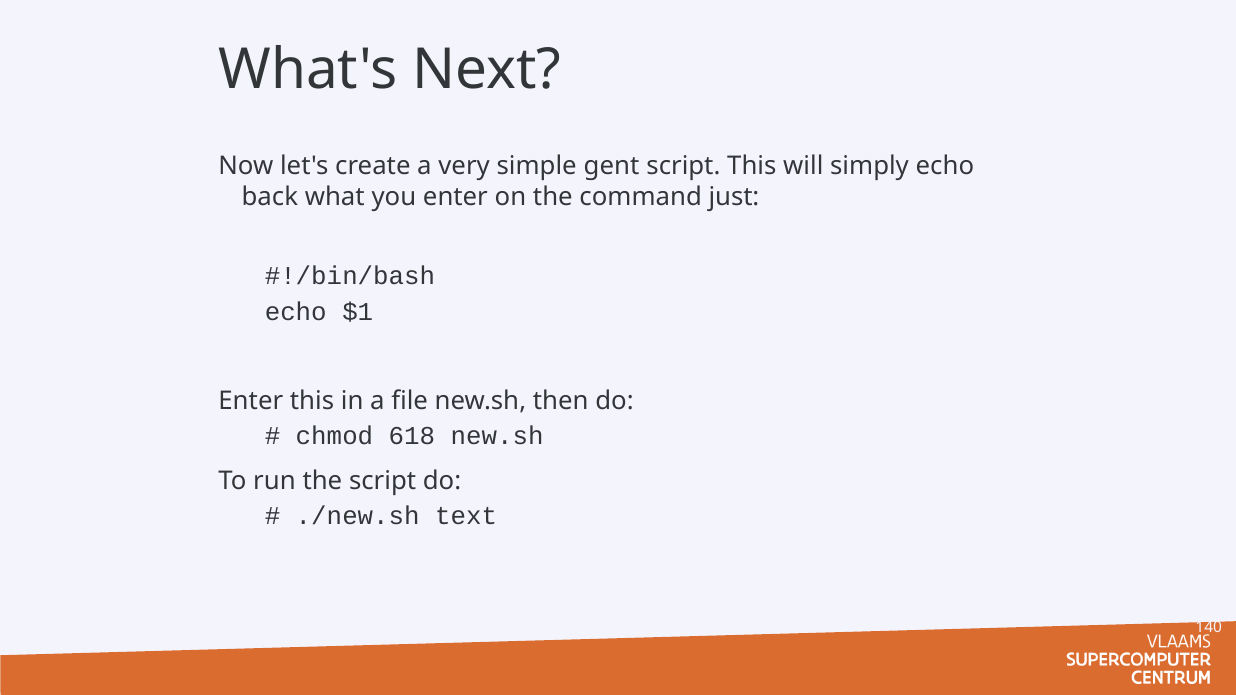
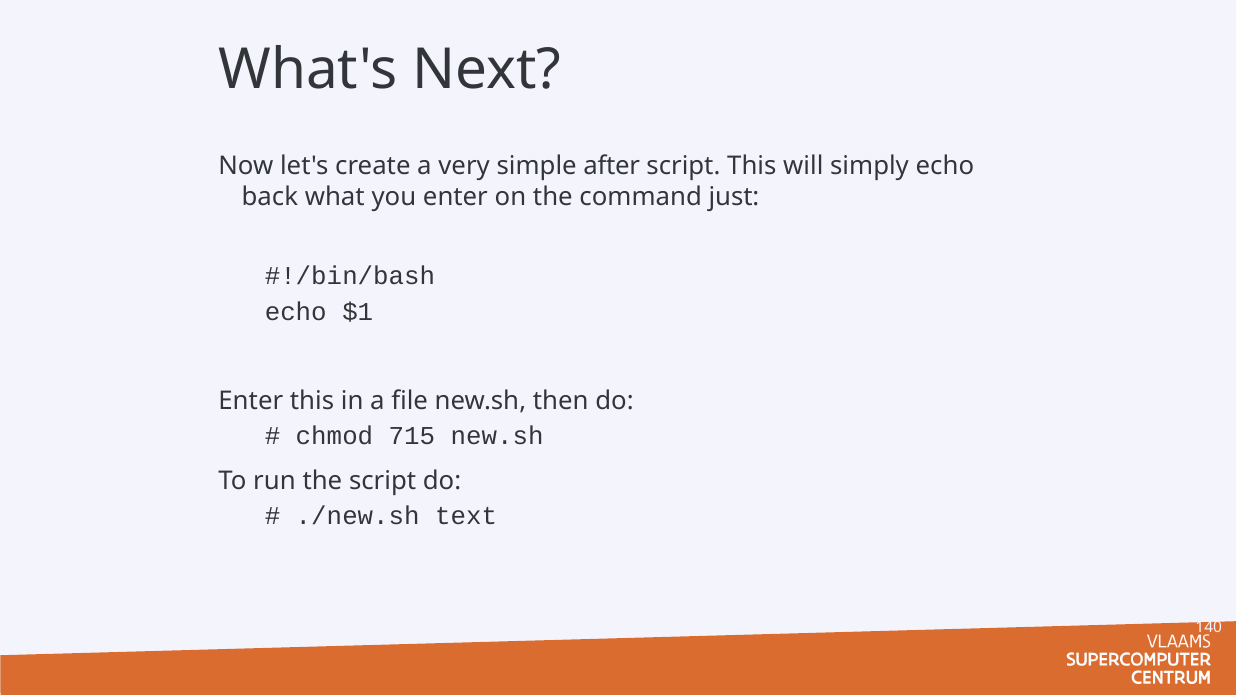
gent: gent -> after
618: 618 -> 715
